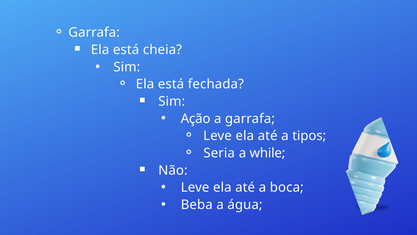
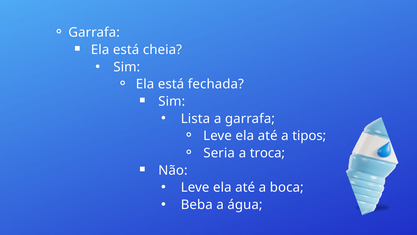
Ação: Ação -> Lista
while: while -> troca
